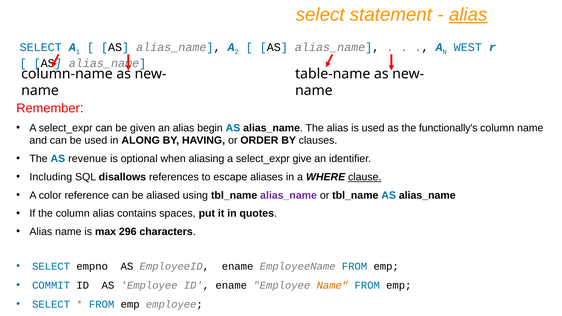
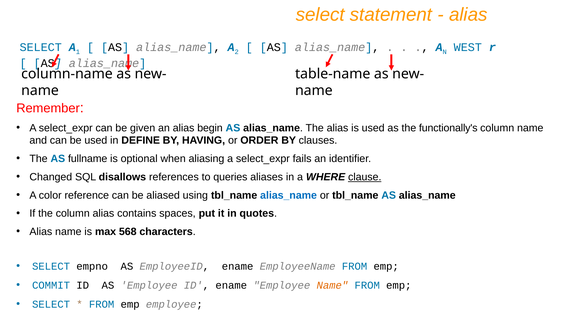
alias at (468, 15) underline: present -> none
ALONG: ALONG -> DEFINE
revenue: revenue -> fullname
give: give -> fails
Including: Including -> Changed
escape: escape -> queries
alias_name at (289, 195) colour: purple -> blue
296: 296 -> 568
